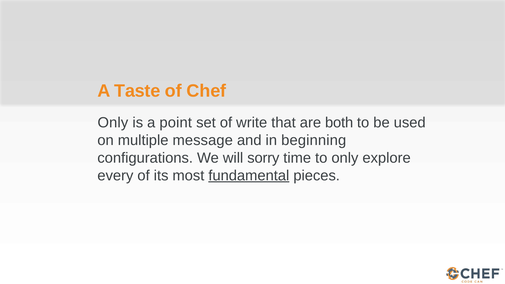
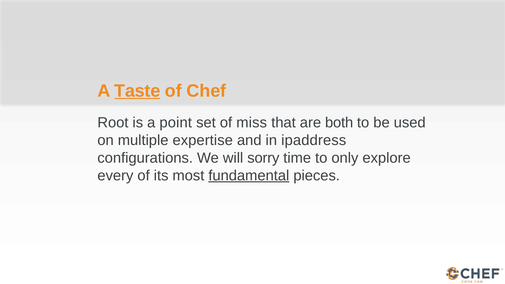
Taste underline: none -> present
Only at (113, 123): Only -> Root
write: write -> miss
message: message -> expertise
beginning: beginning -> ipaddress
